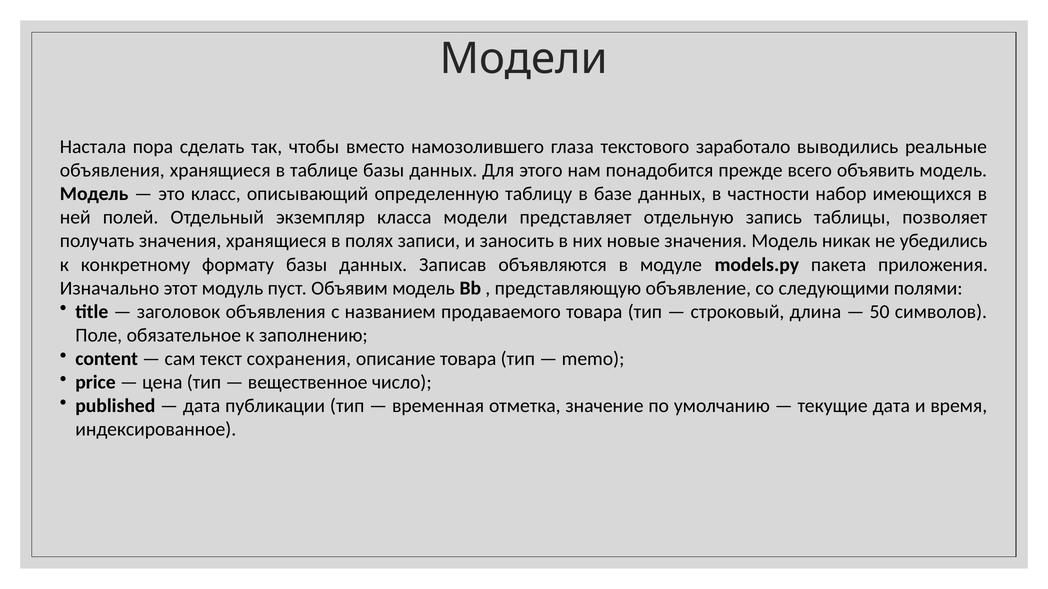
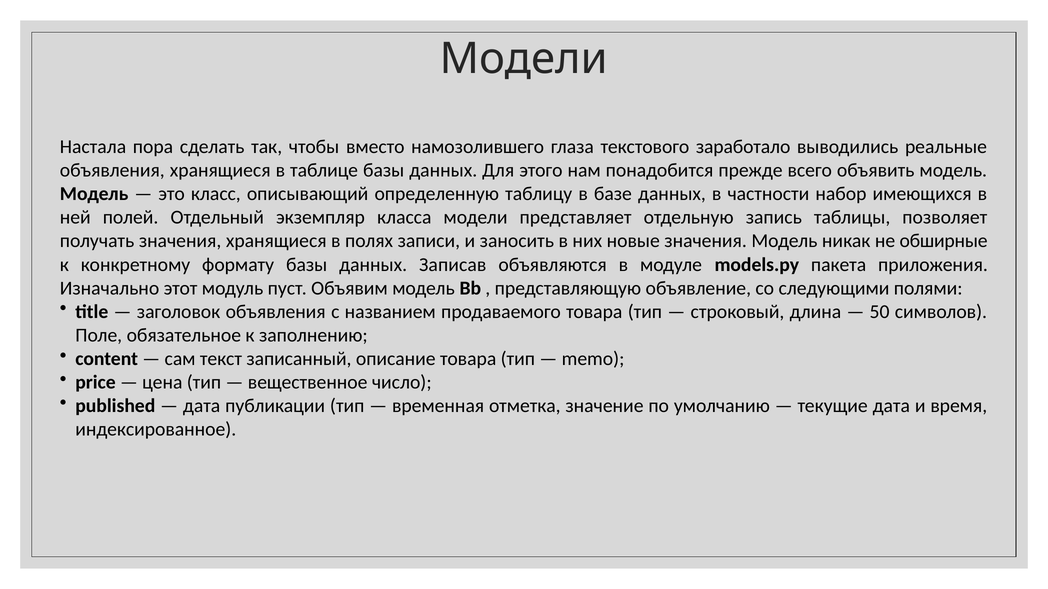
убедились: убедились -> обширные
сохранения: сохранения -> записанный
